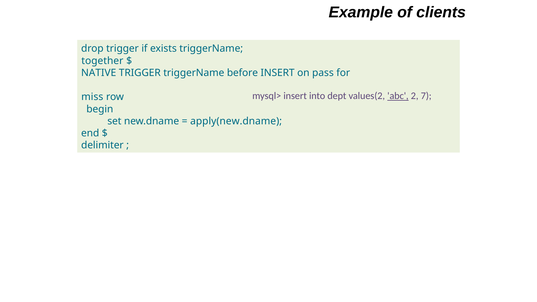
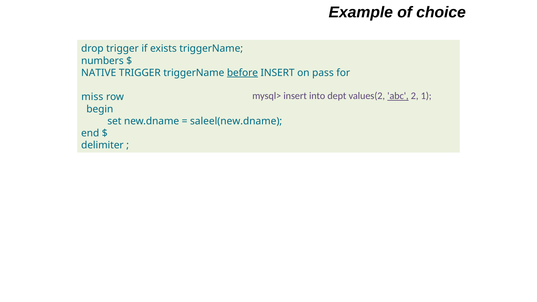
clients: clients -> choice
together: together -> numbers
before underline: none -> present
7: 7 -> 1
apply(new.dname: apply(new.dname -> saleel(new.dname
